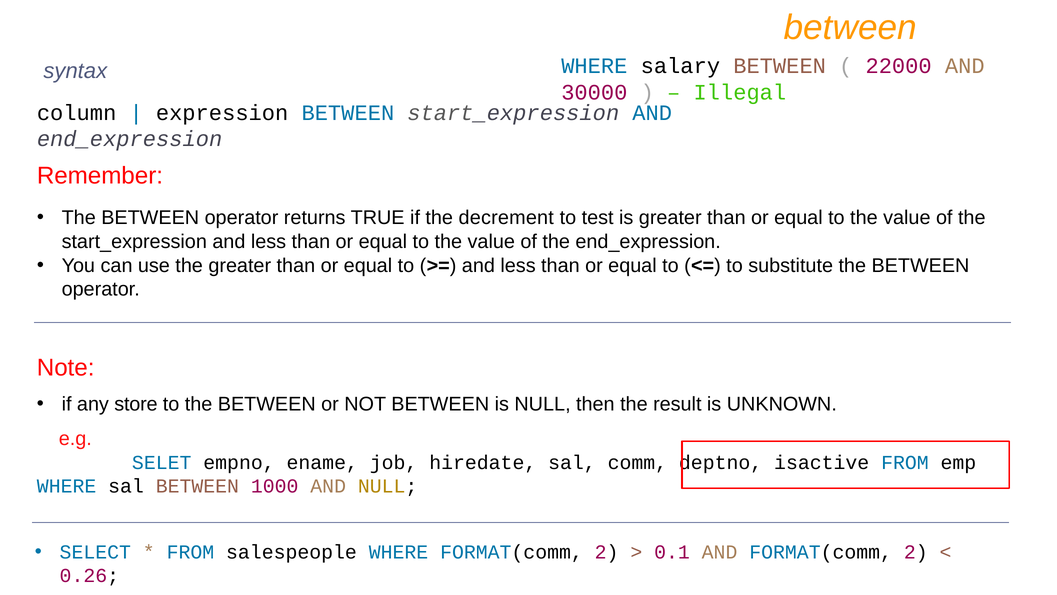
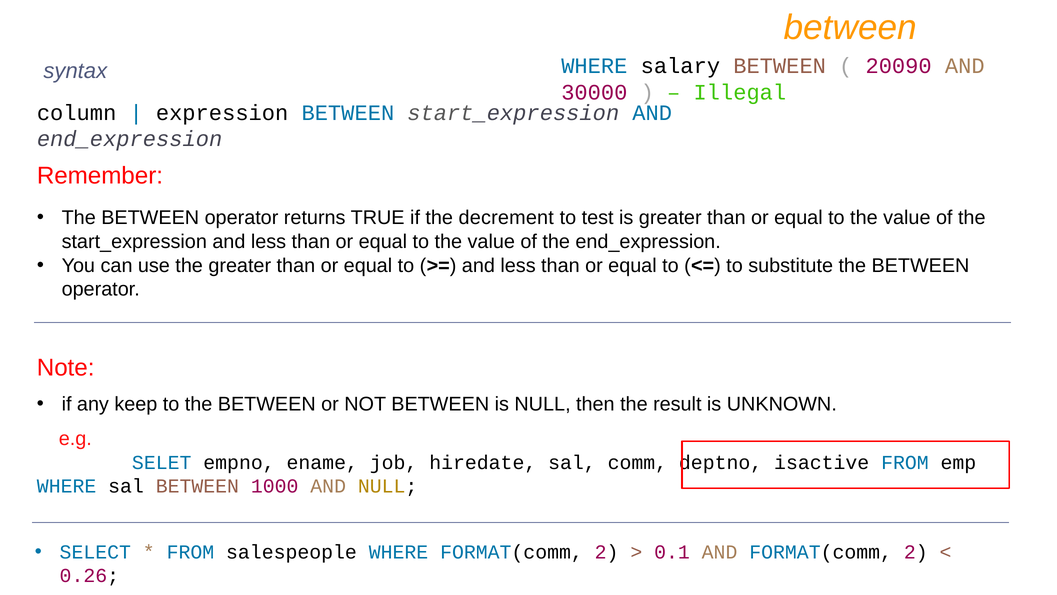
22000: 22000 -> 20090
store: store -> keep
